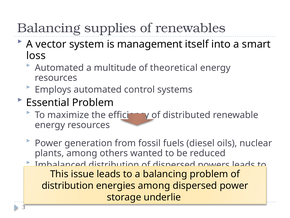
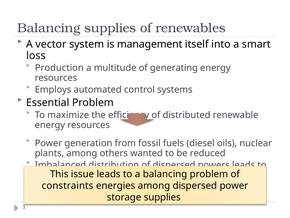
Automated at (59, 68): Automated -> Production
theoretical: theoretical -> generating
distribution at (68, 185): distribution -> constraints
storage underlie: underlie -> supplies
